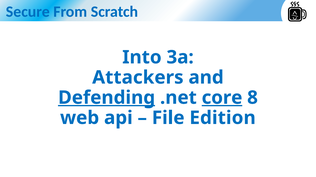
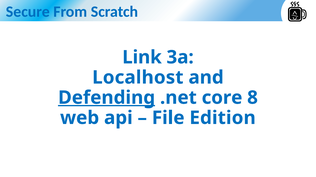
Into: Into -> Link
Attackers: Attackers -> Localhost
core underline: present -> none
